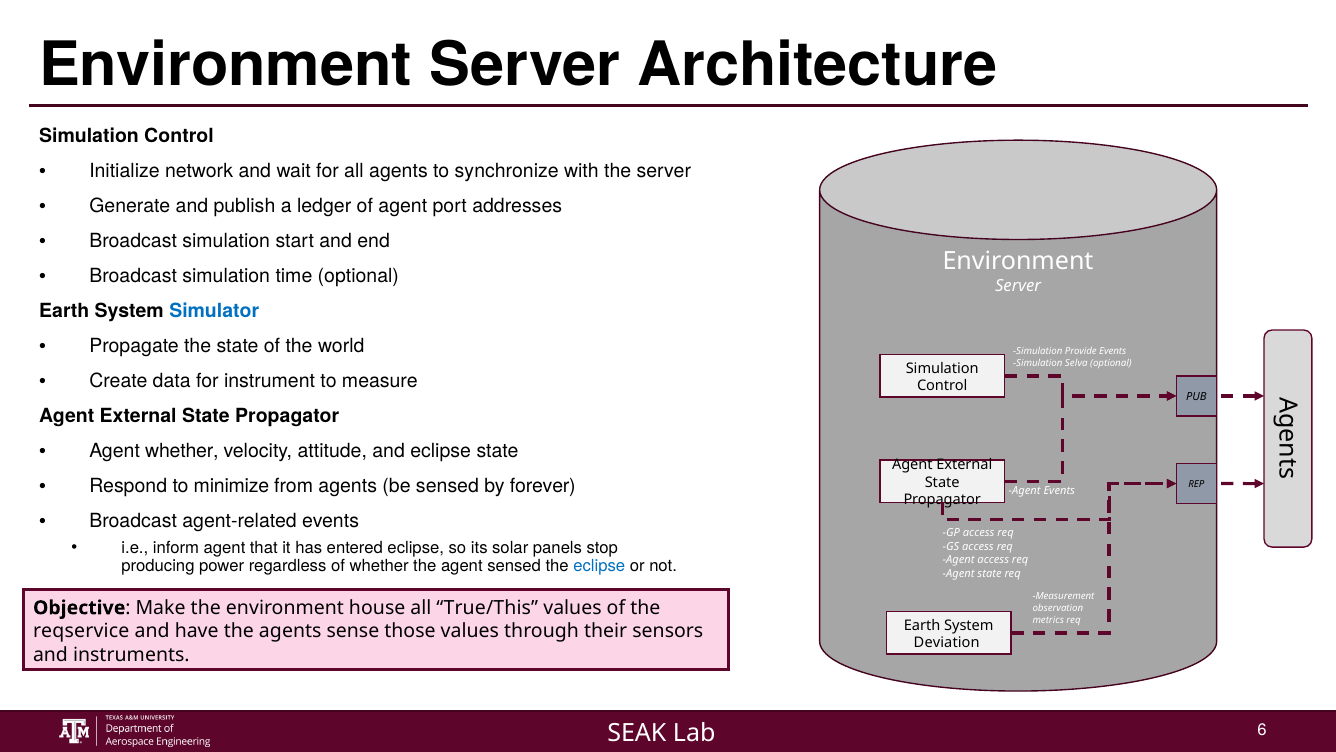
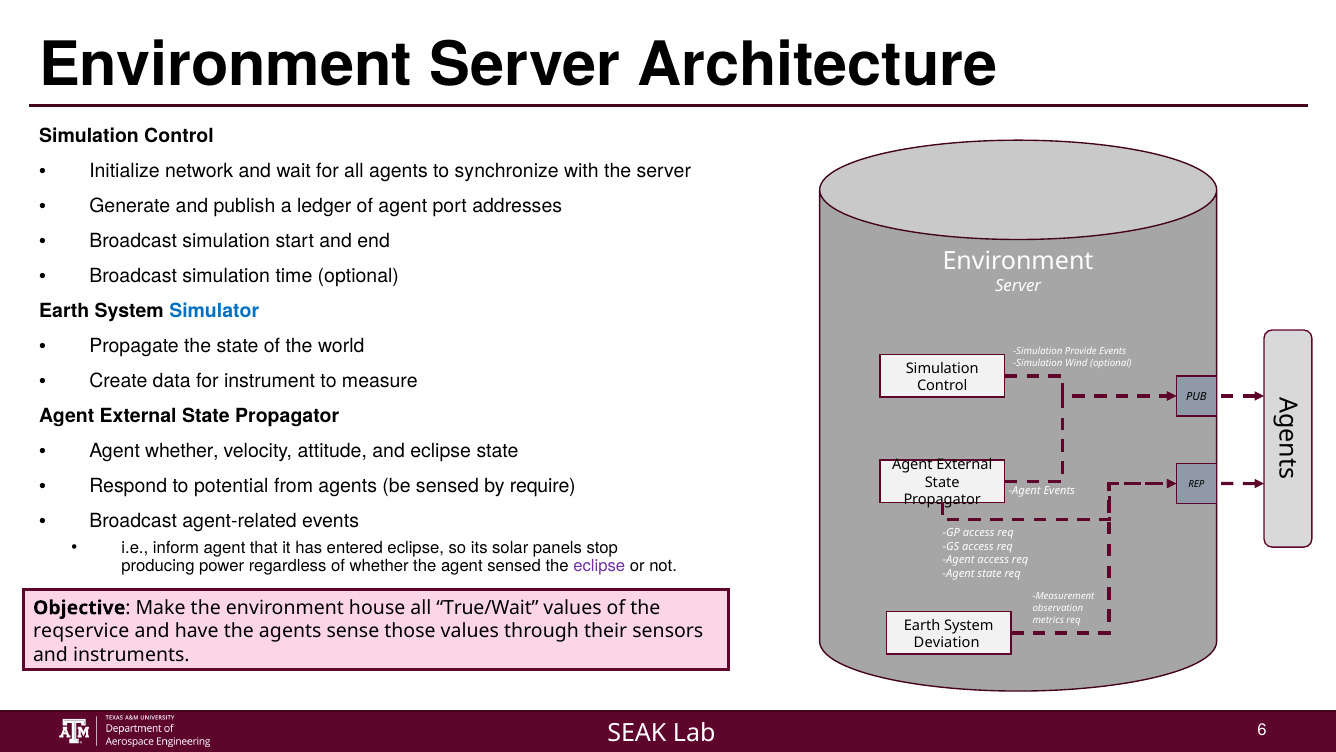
Selva: Selva -> Wind
minimize: minimize -> potential
forever: forever -> require
eclipse at (599, 566) colour: blue -> purple
True/This: True/This -> True/Wait
